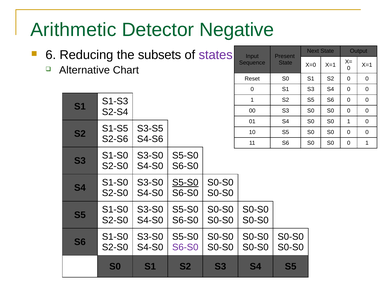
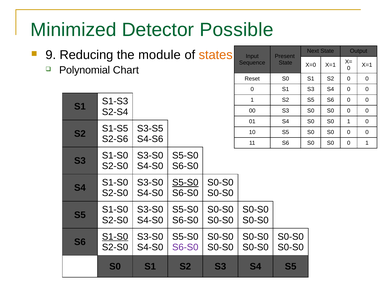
Arithmetic: Arithmetic -> Minimized
Negative: Negative -> Possible
6: 6 -> 9
subsets: subsets -> module
states colour: purple -> orange
Alternative: Alternative -> Polynomial
S1-S0 at (115, 237) underline: none -> present
